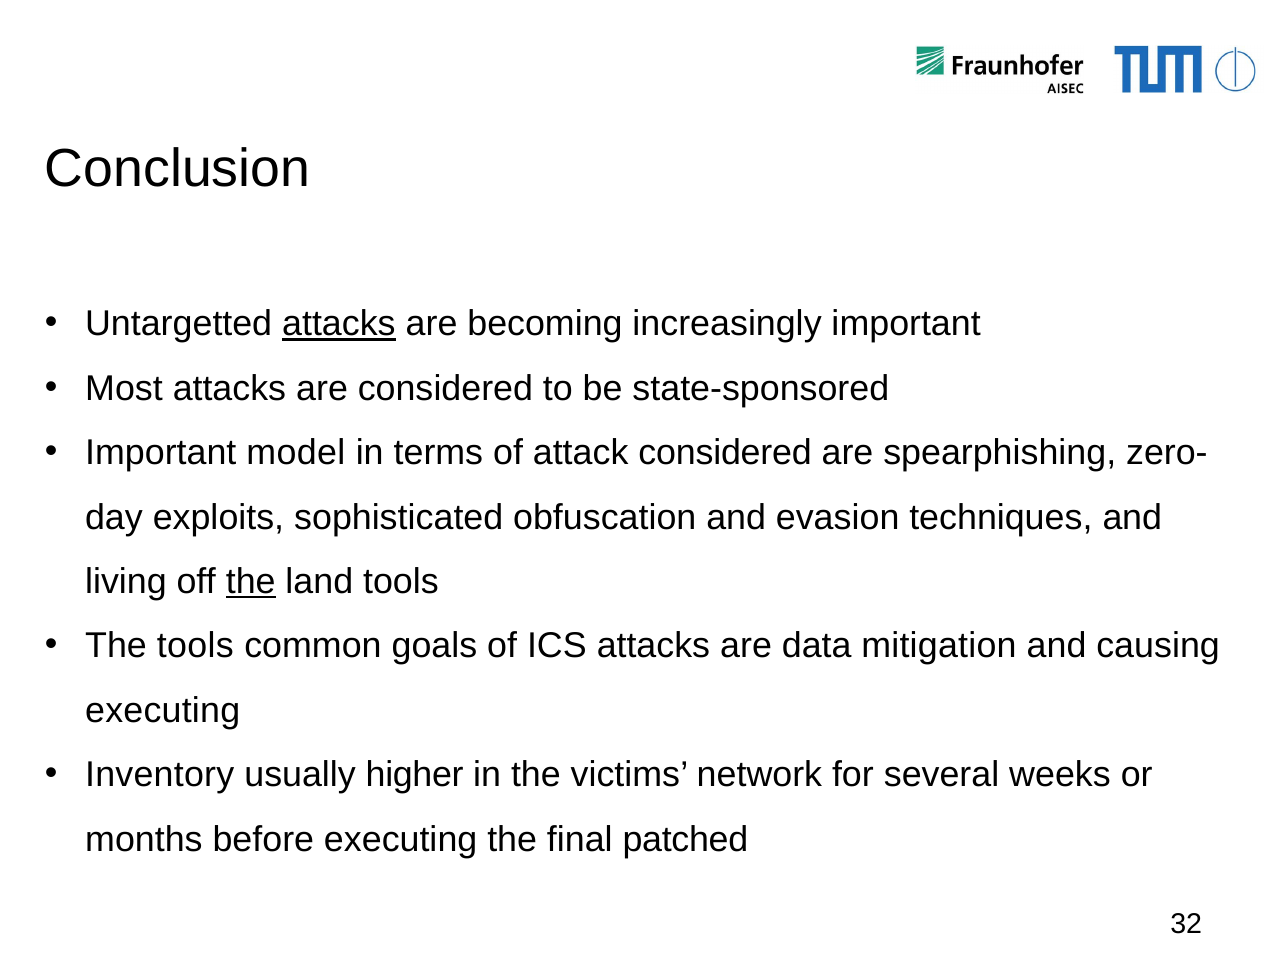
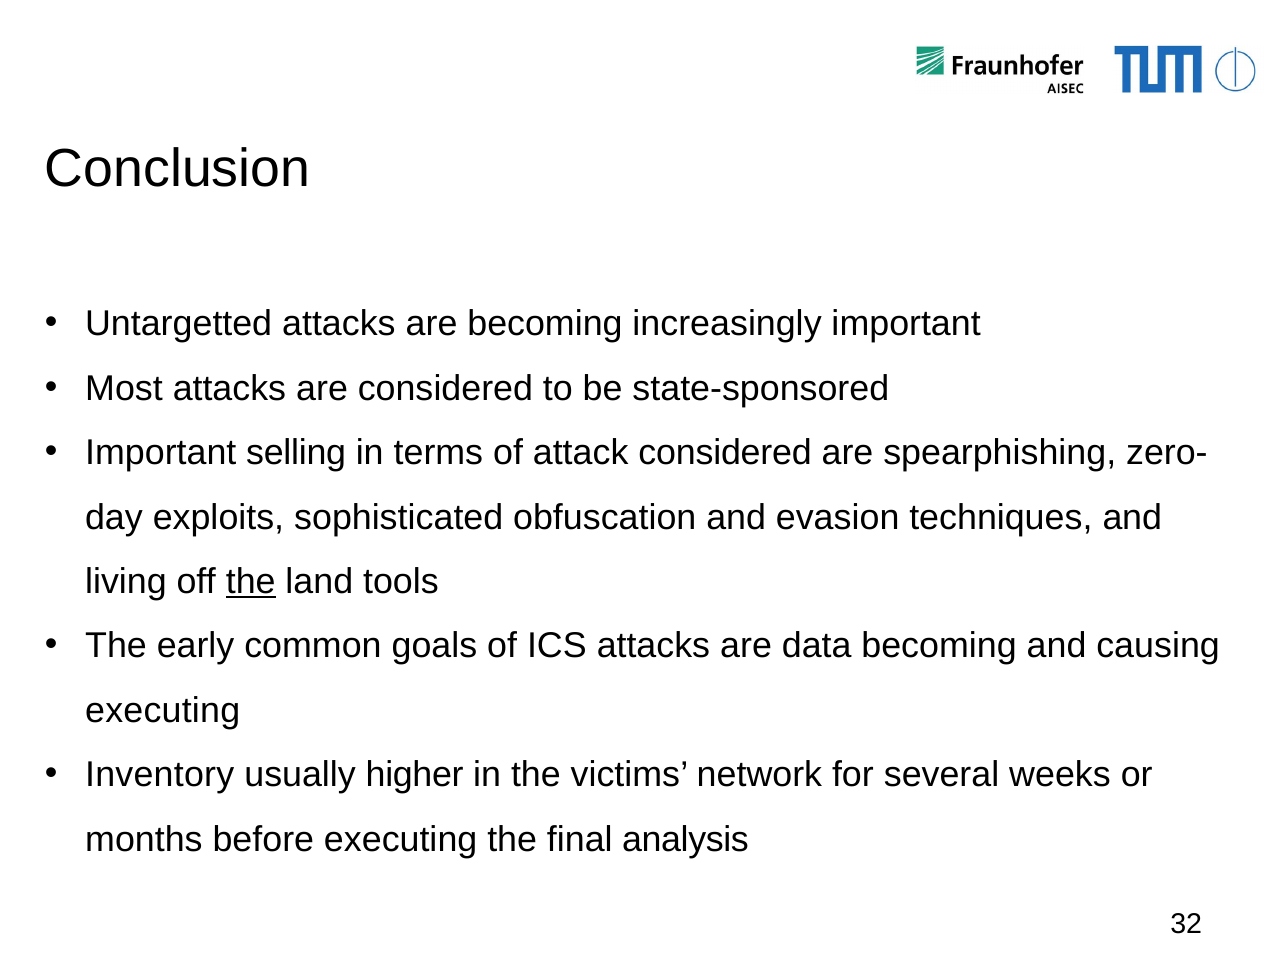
attacks at (339, 324) underline: present -> none
model: model -> selling
The tools: tools -> early
data mitigation: mitigation -> becoming
patched: patched -> analysis
